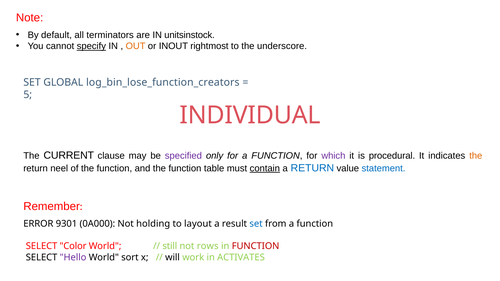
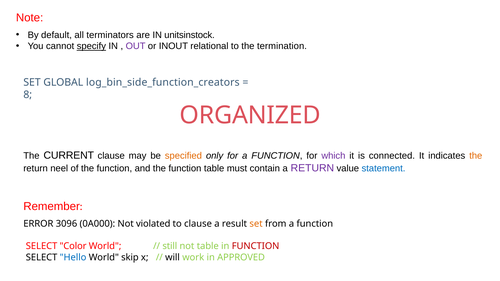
OUT colour: orange -> purple
rightmost: rightmost -> relational
underscore: underscore -> termination
log_bin_lose_function_creators: log_bin_lose_function_creators -> log_bin_side_function_creators
5: 5 -> 8
INDIVIDUAL: INDIVIDUAL -> ORGANIZED
specified colour: purple -> orange
procedural: procedural -> connected
contain underline: present -> none
RETURN at (312, 168) colour: blue -> purple
9301: 9301 -> 3096
holding: holding -> violated
to layout: layout -> clause
set at (256, 224) colour: blue -> orange
not rows: rows -> table
Hello colour: purple -> blue
sort: sort -> skip
ACTIVATES: ACTIVATES -> APPROVED
